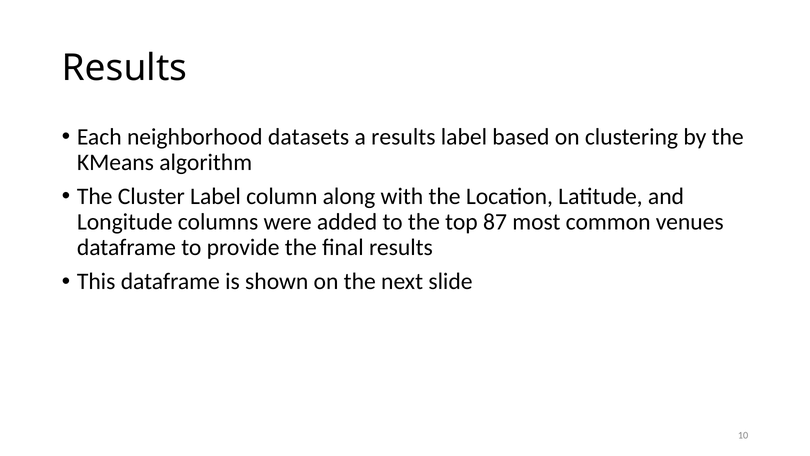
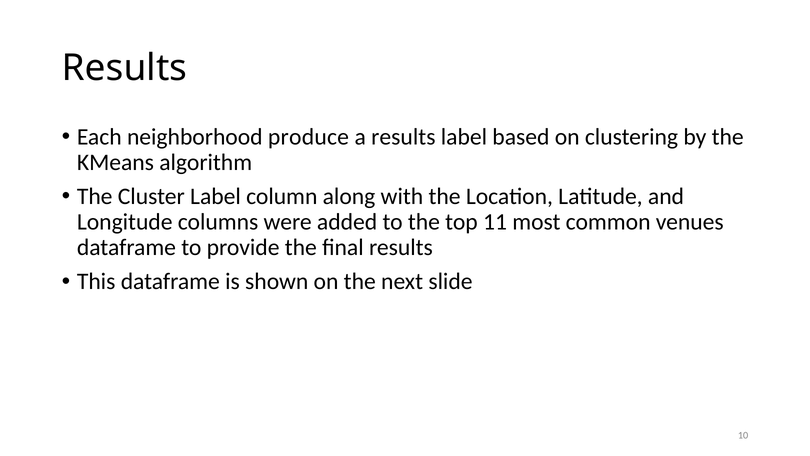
datasets: datasets -> produce
87: 87 -> 11
